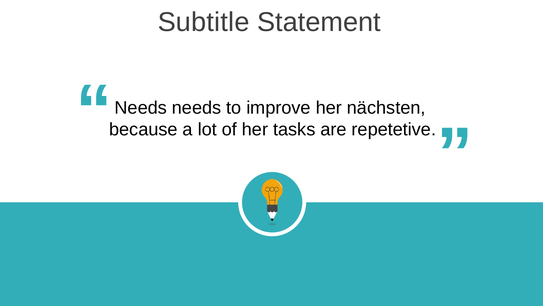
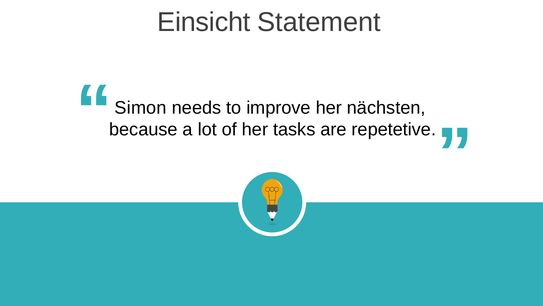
Subtitle: Subtitle -> Einsicht
Needs at (141, 108): Needs -> Simon
